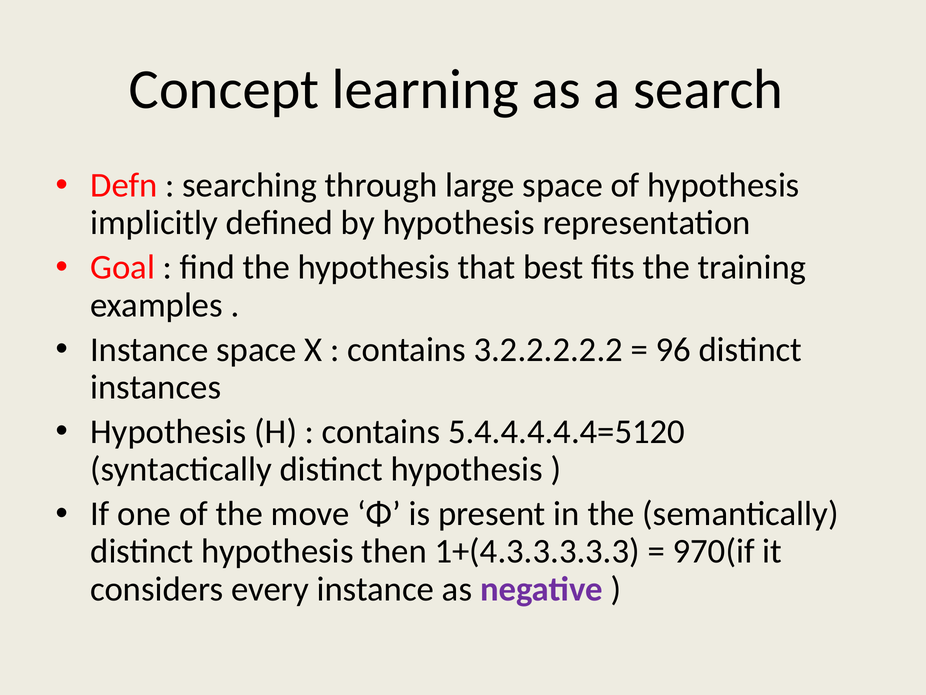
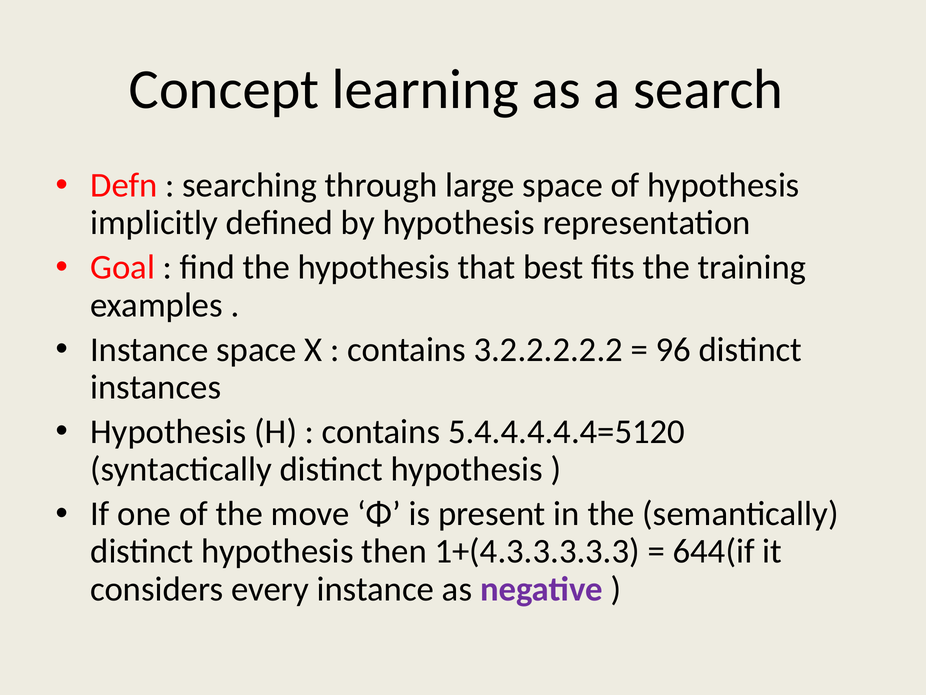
970(if: 970(if -> 644(if
